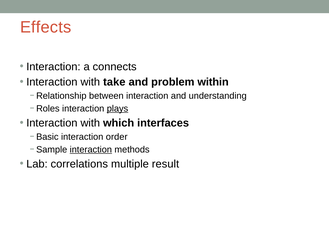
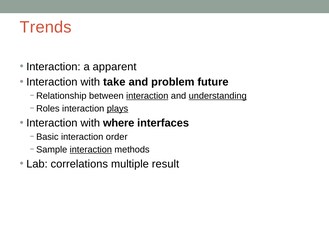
Effects: Effects -> Trends
connects: connects -> apparent
within: within -> future
interaction at (147, 96) underline: none -> present
understanding underline: none -> present
which: which -> where
